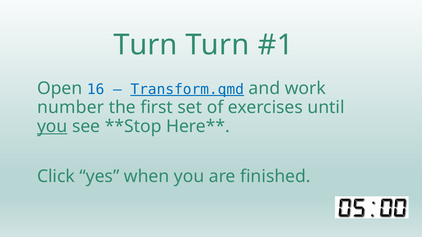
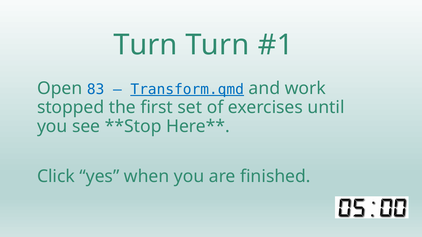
16: 16 -> 83
number: number -> stopped
you at (52, 126) underline: present -> none
